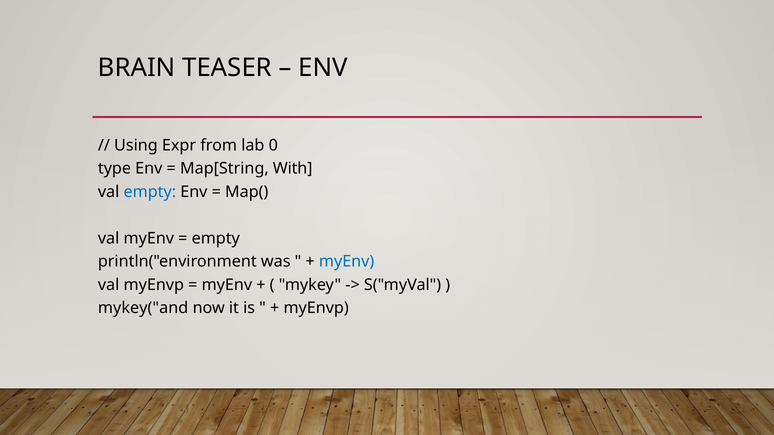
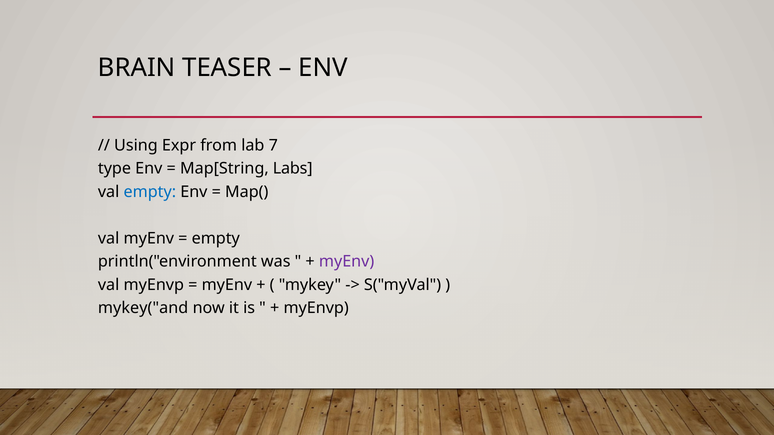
0: 0 -> 7
With: With -> Labs
myEnv at (347, 262) colour: blue -> purple
